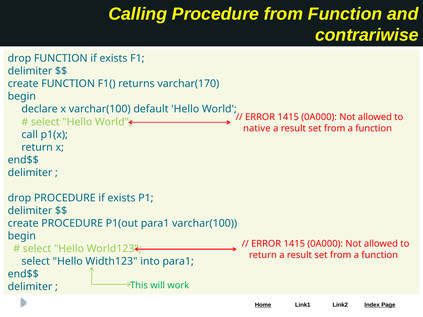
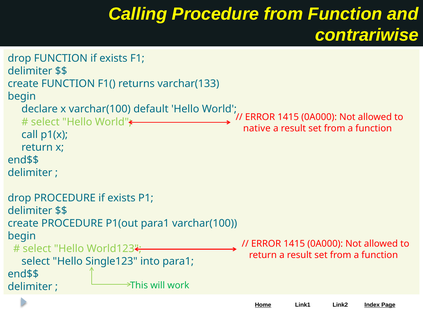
varchar(170: varchar(170 -> varchar(133
Width123: Width123 -> Single123
